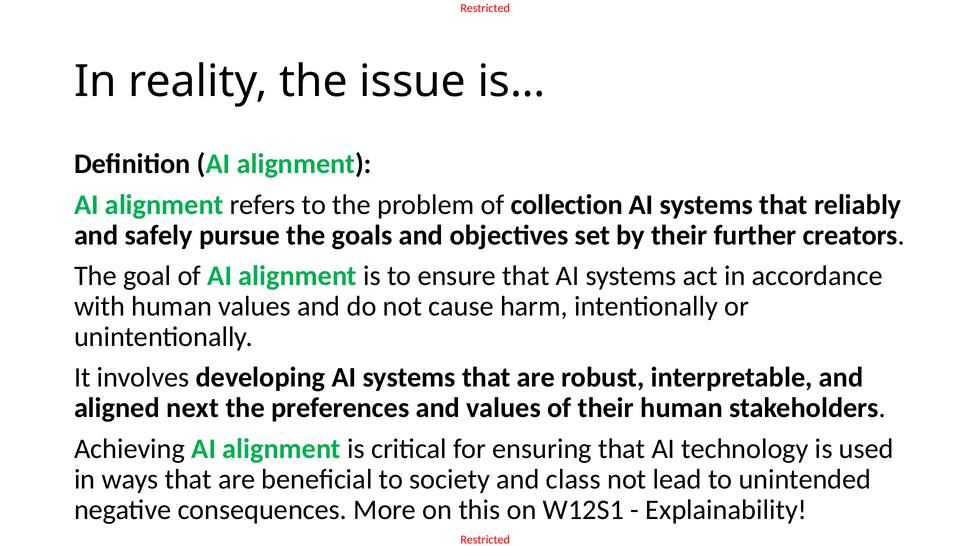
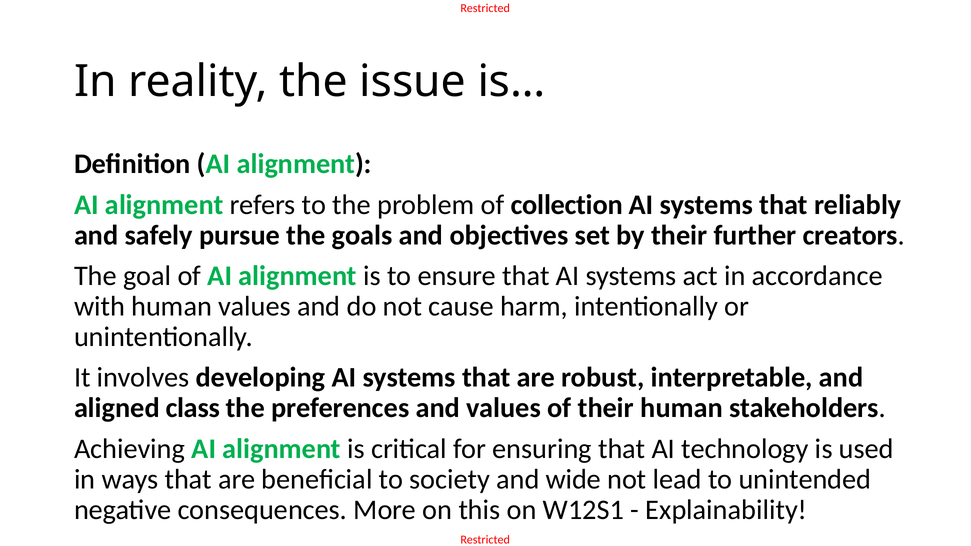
next: next -> class
class: class -> wide
